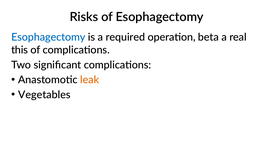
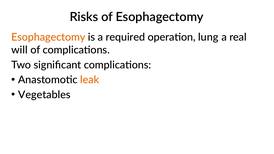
Esophagectomy at (48, 37) colour: blue -> orange
beta: beta -> lung
this: this -> will
